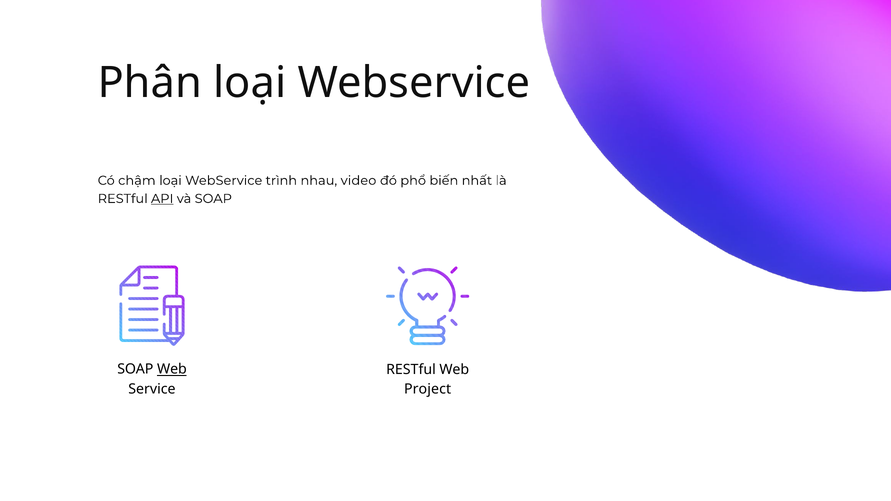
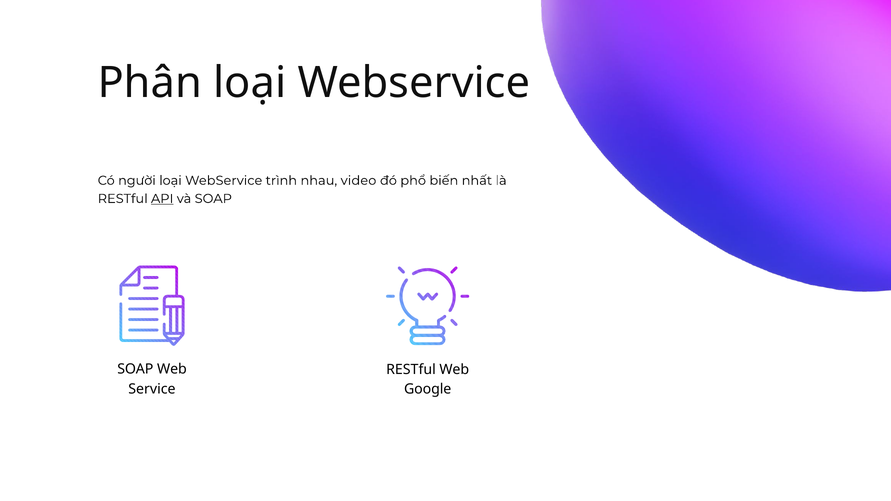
chậm: chậm -> người
Web at (172, 369) underline: present -> none
Project: Project -> Google
